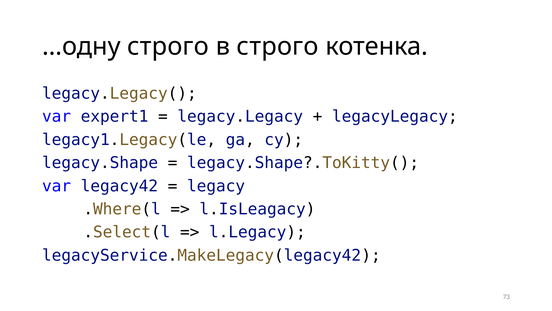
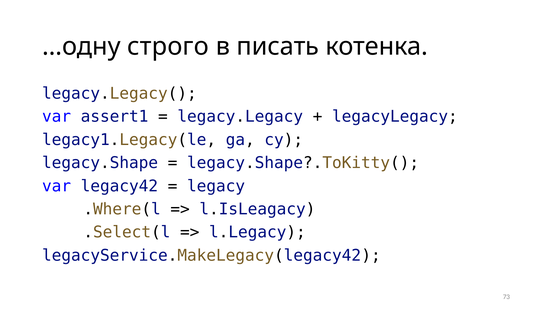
в строго: строго -> писать
expert1: expert1 -> assert1
